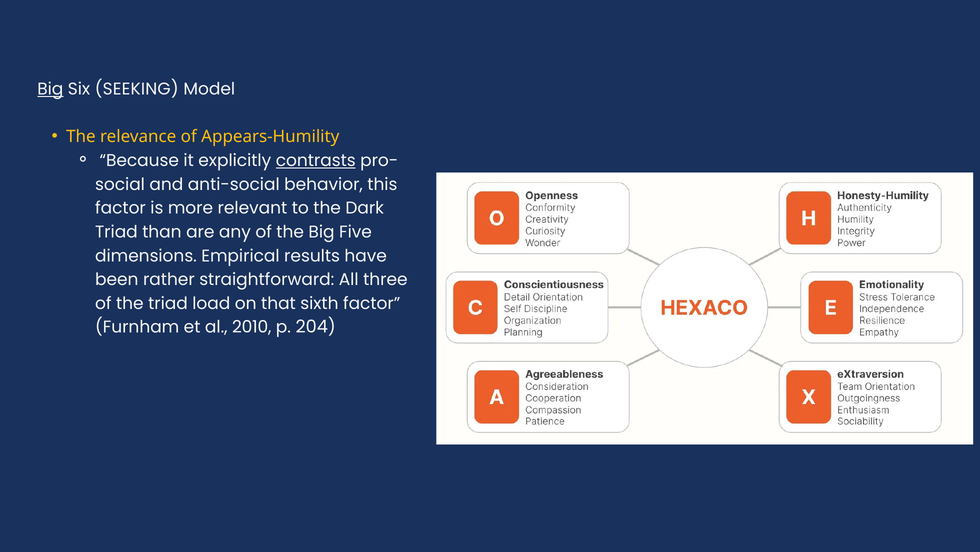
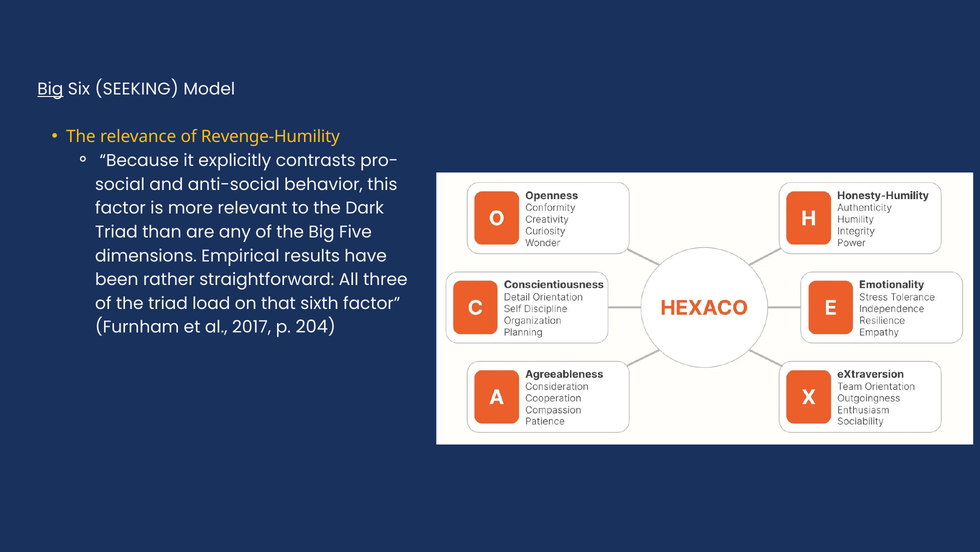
Appears-Humility: Appears-Humility -> Revenge-Humility
contrasts underline: present -> none
2010: 2010 -> 2017
